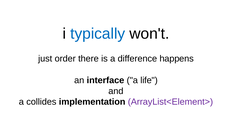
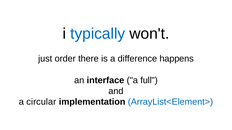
life: life -> full
collides: collides -> circular
ArrayList<Element> colour: purple -> blue
